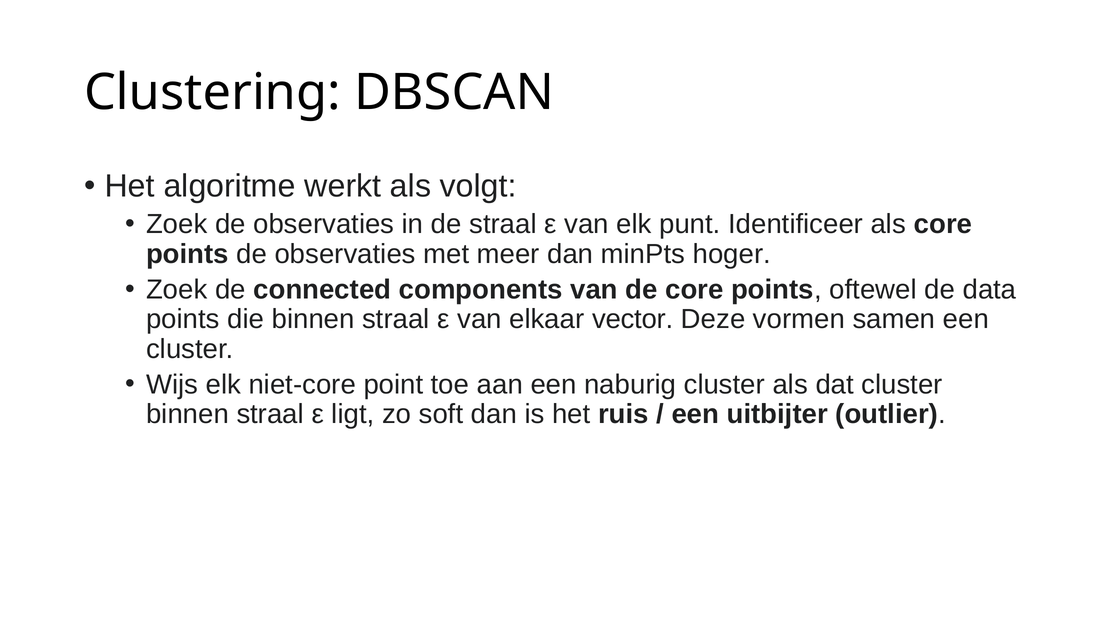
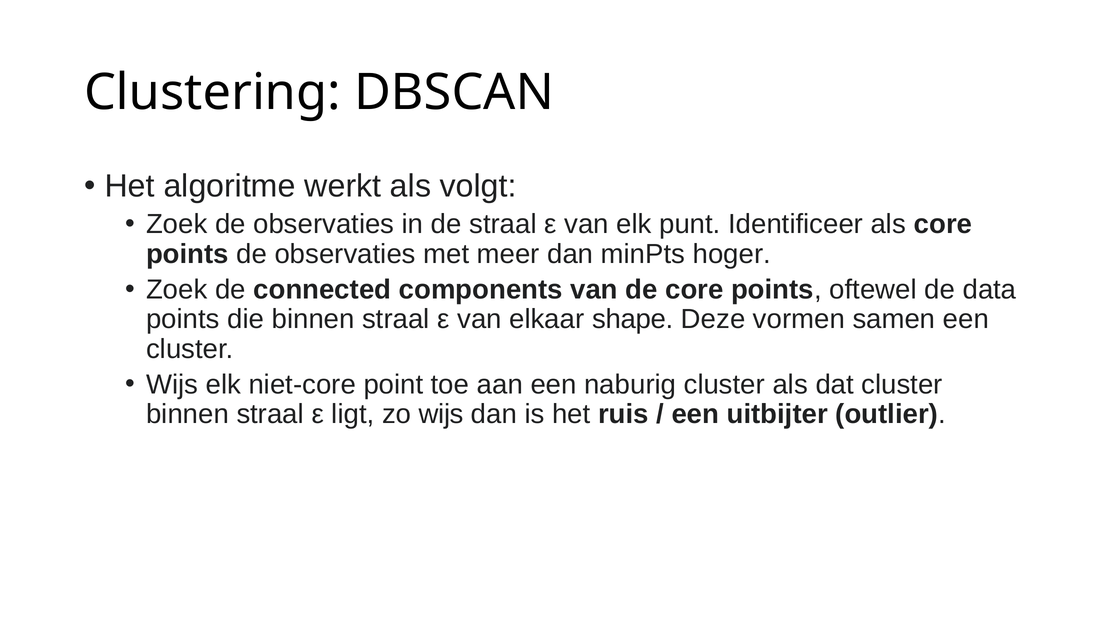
vector: vector -> shape
zo soft: soft -> wijs
